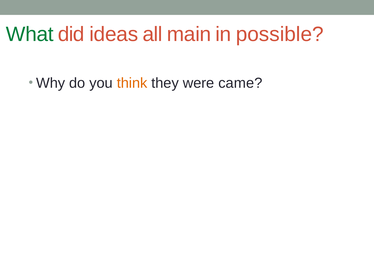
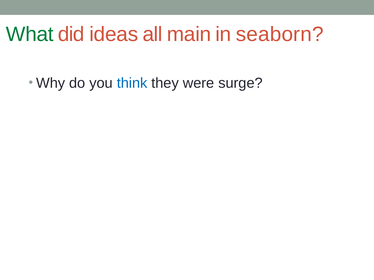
possible: possible -> seaborn
think colour: orange -> blue
came: came -> surge
